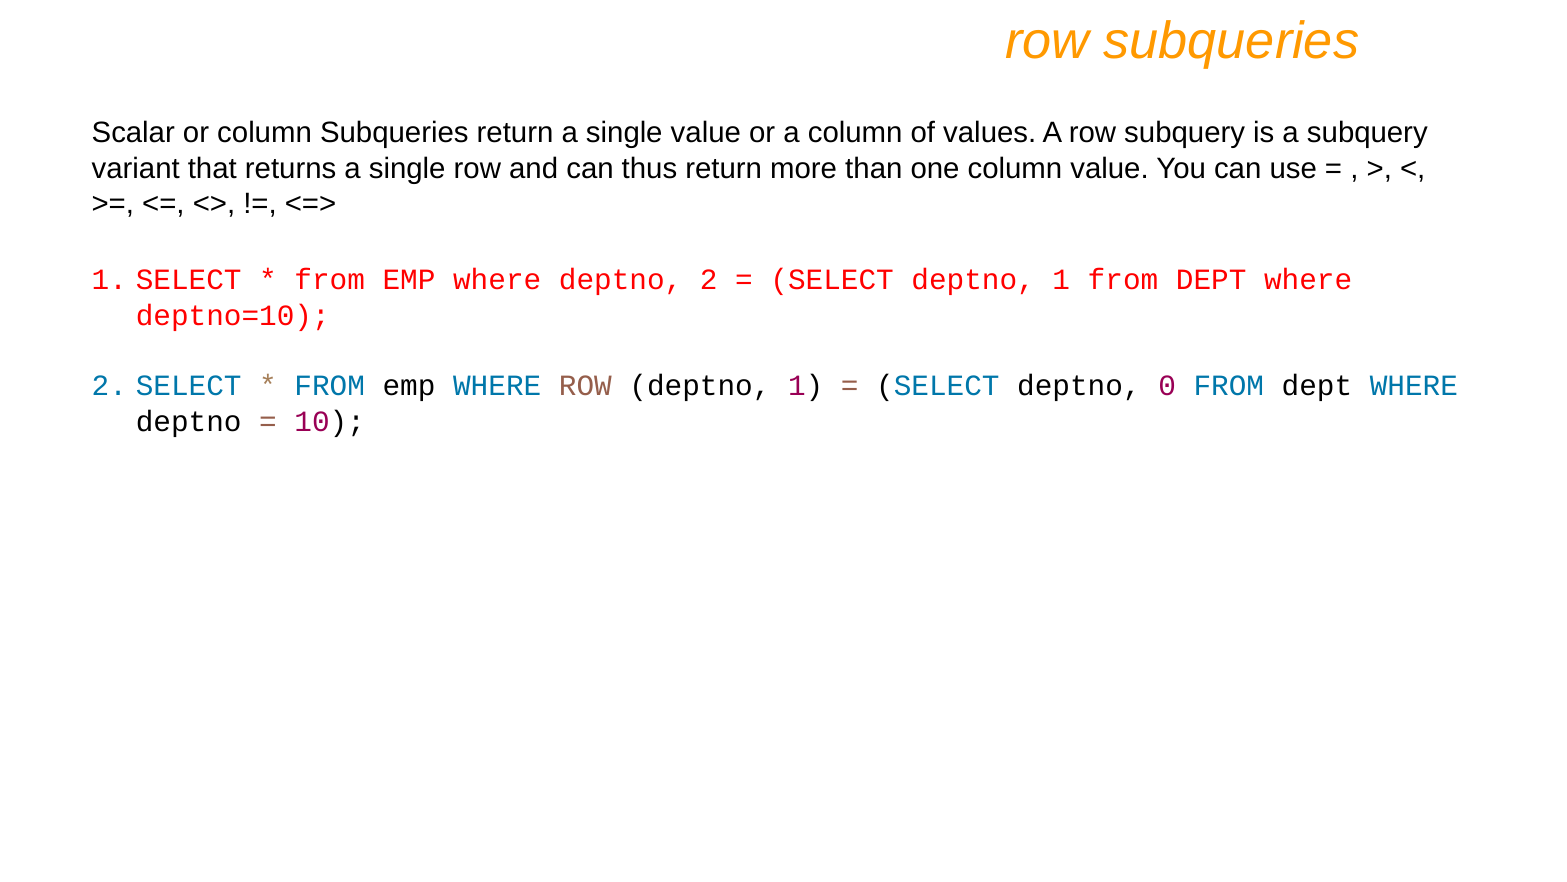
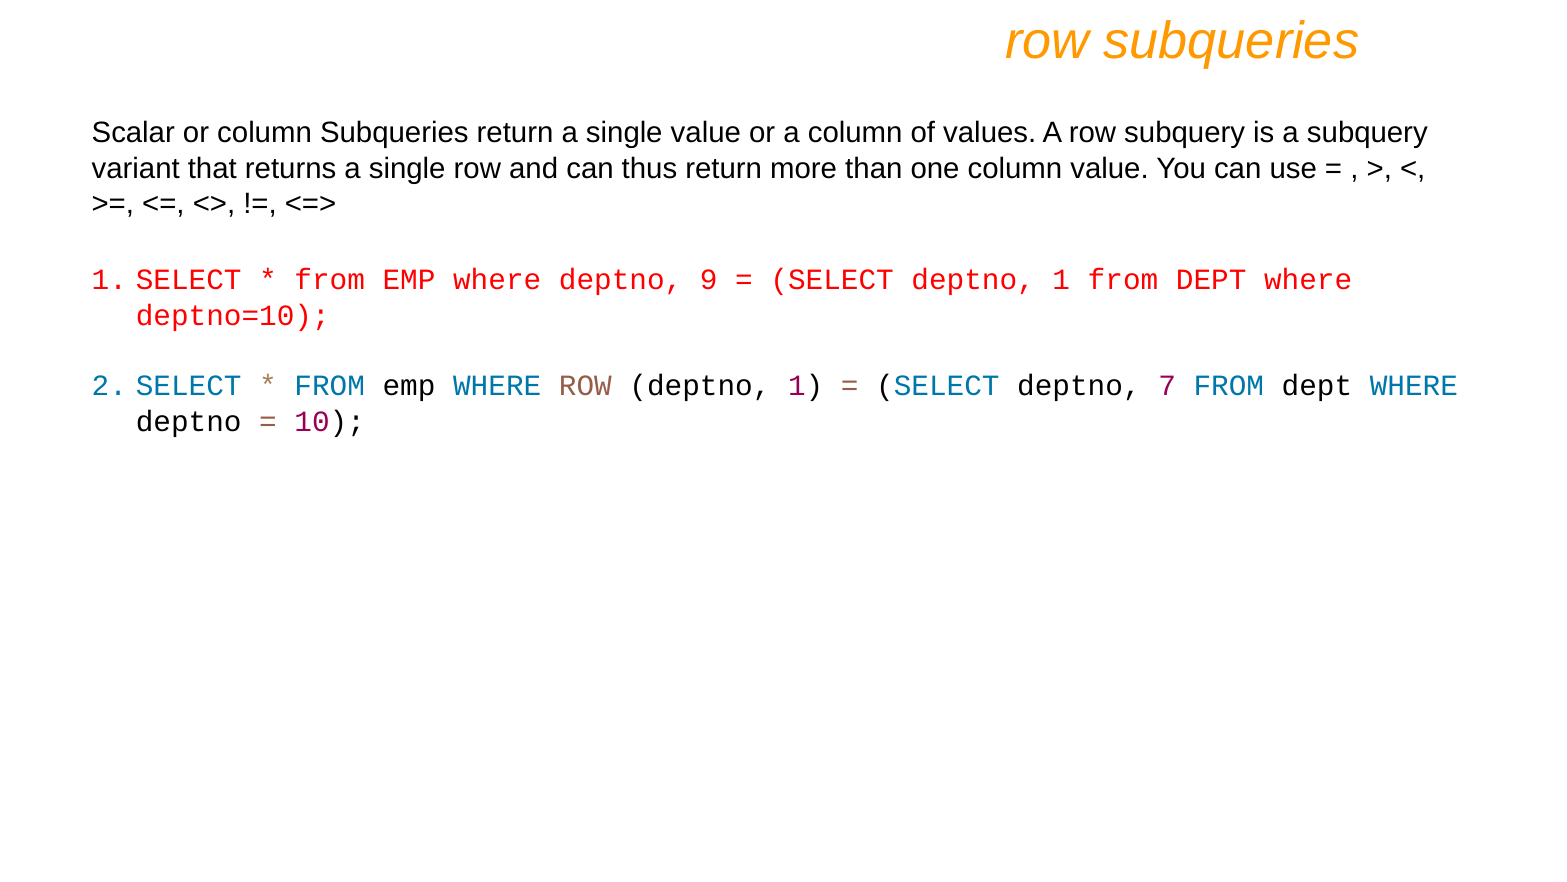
deptno 2: 2 -> 9
0: 0 -> 7
